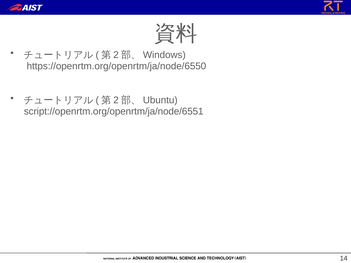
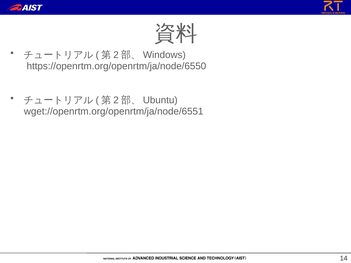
script://openrtm.org/openrtm/ja/node/6551: script://openrtm.org/openrtm/ja/node/6551 -> wget://openrtm.org/openrtm/ja/node/6551
